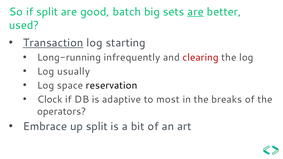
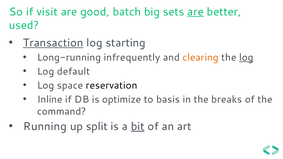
if split: split -> visit
clearing colour: red -> orange
log at (246, 58) underline: none -> present
usually: usually -> default
Clock: Clock -> Inline
adaptive: adaptive -> optimize
most: most -> basis
operators: operators -> command
Embrace: Embrace -> Running
bit underline: none -> present
